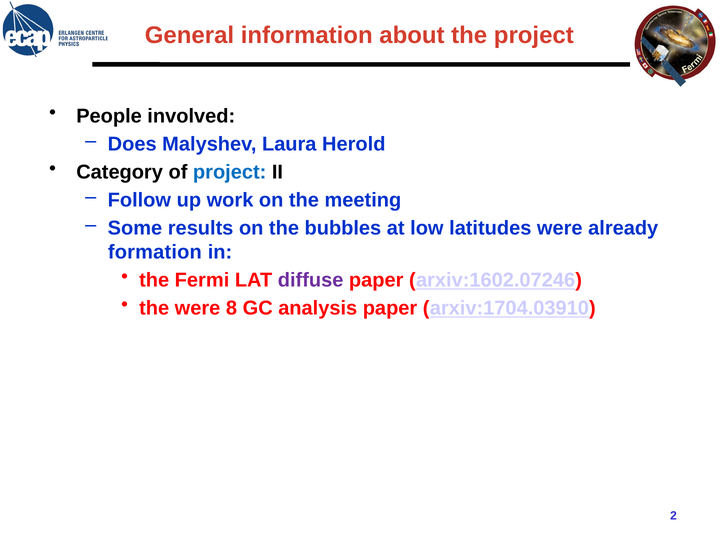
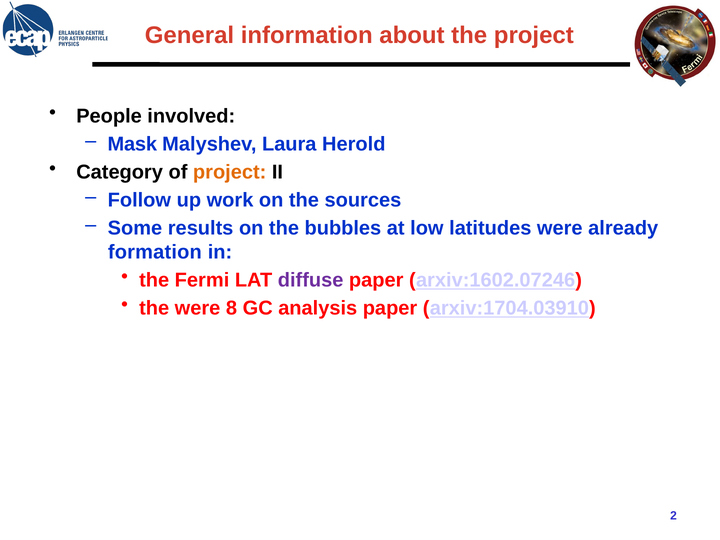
Does: Does -> Mask
project at (230, 172) colour: blue -> orange
meeting: meeting -> sources
